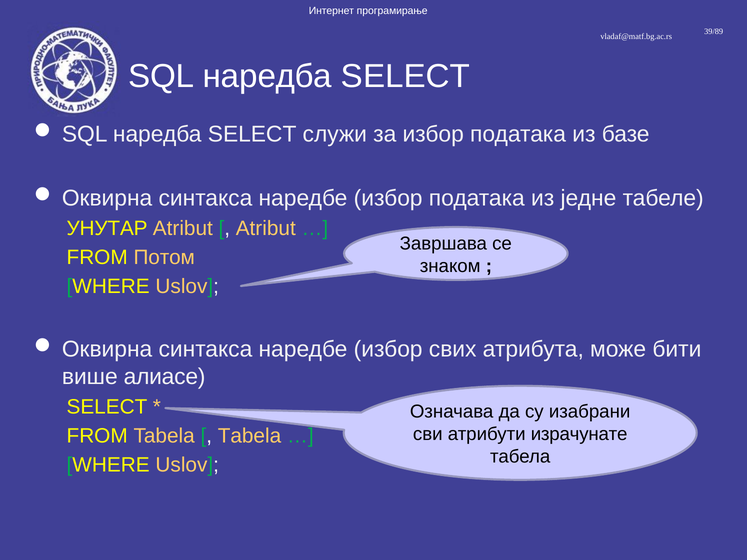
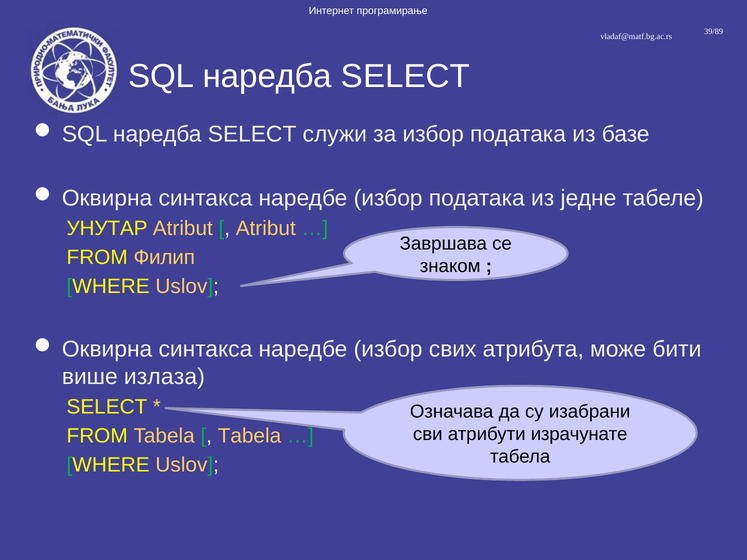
Потом: Потом -> Филип
алиасе: алиасе -> излаза
